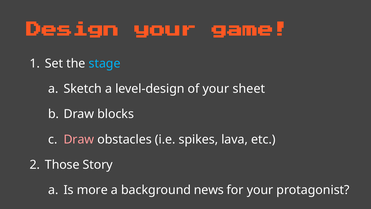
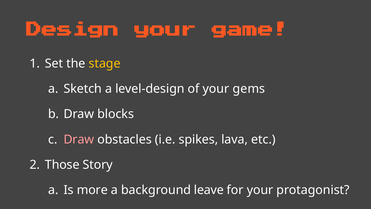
stage colour: light blue -> yellow
sheet: sheet -> gems
news: news -> leave
